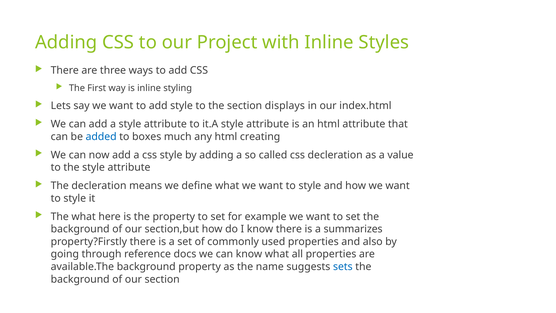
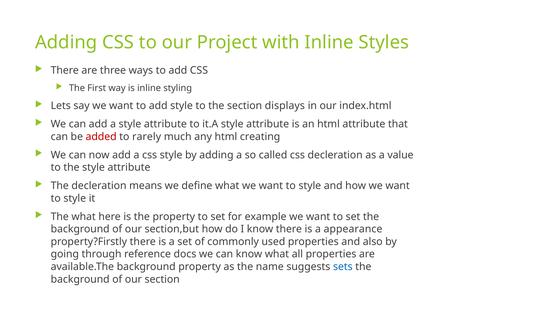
added colour: blue -> red
boxes: boxes -> rarely
summarizes: summarizes -> appearance
